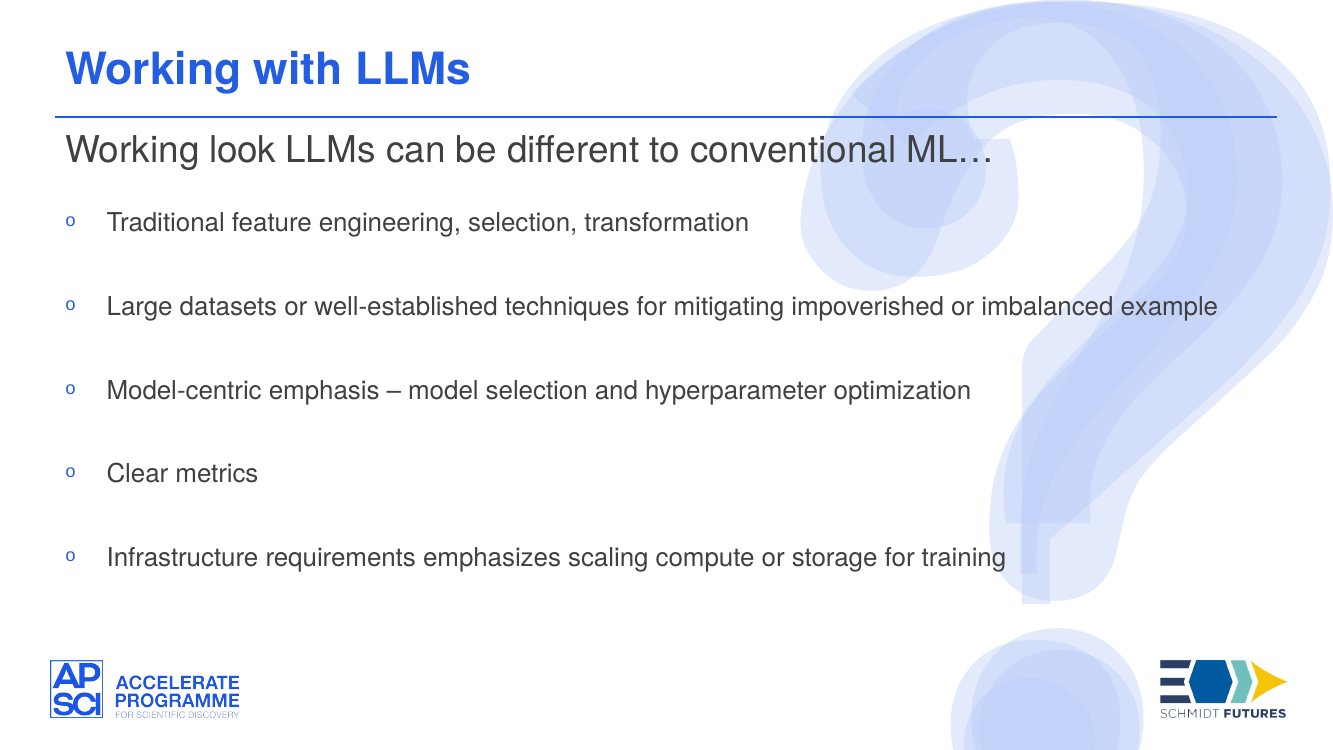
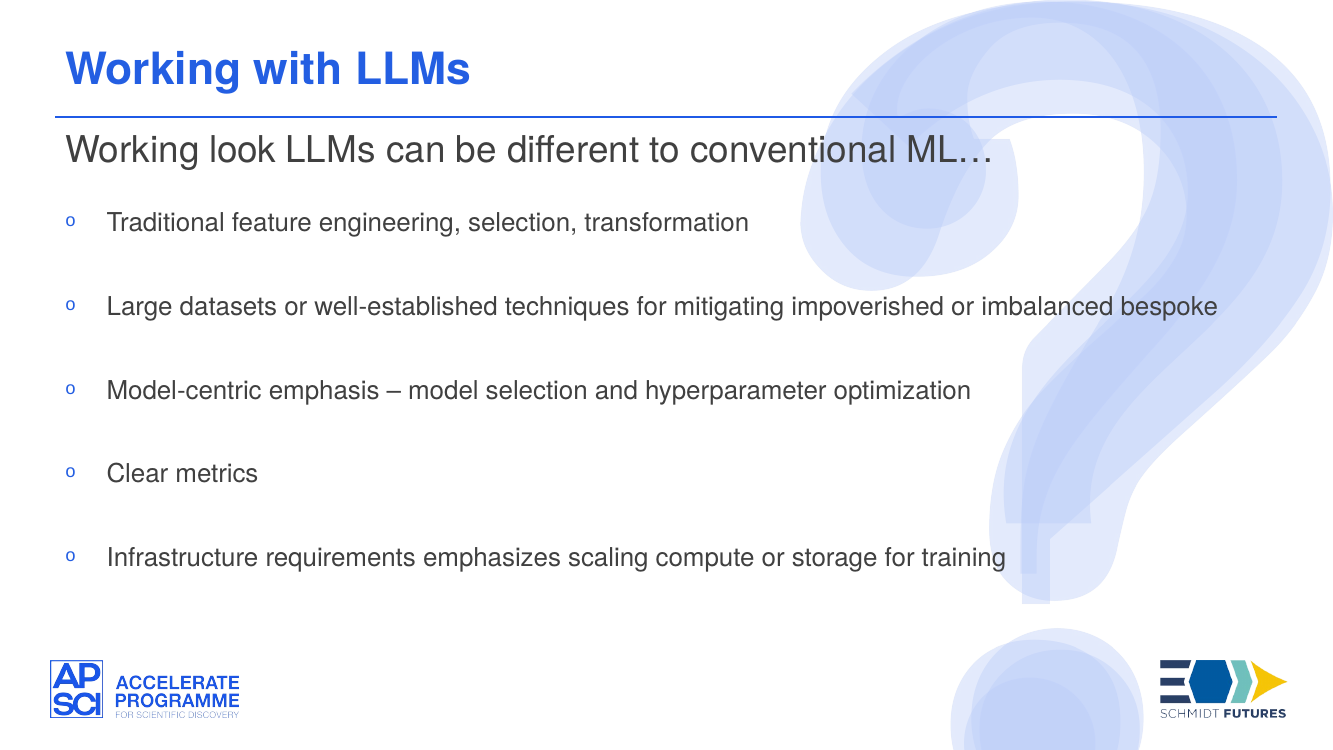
example: example -> bespoke
